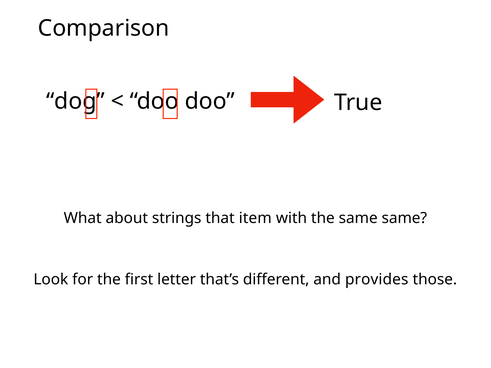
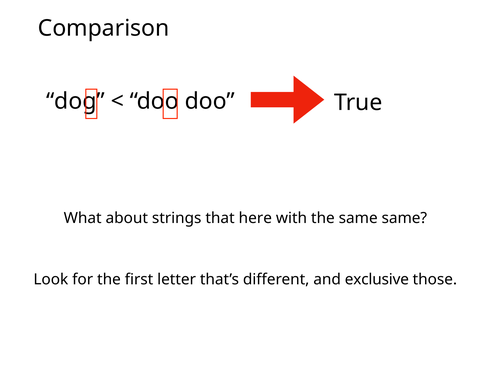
item: item -> here
provides: provides -> exclusive
